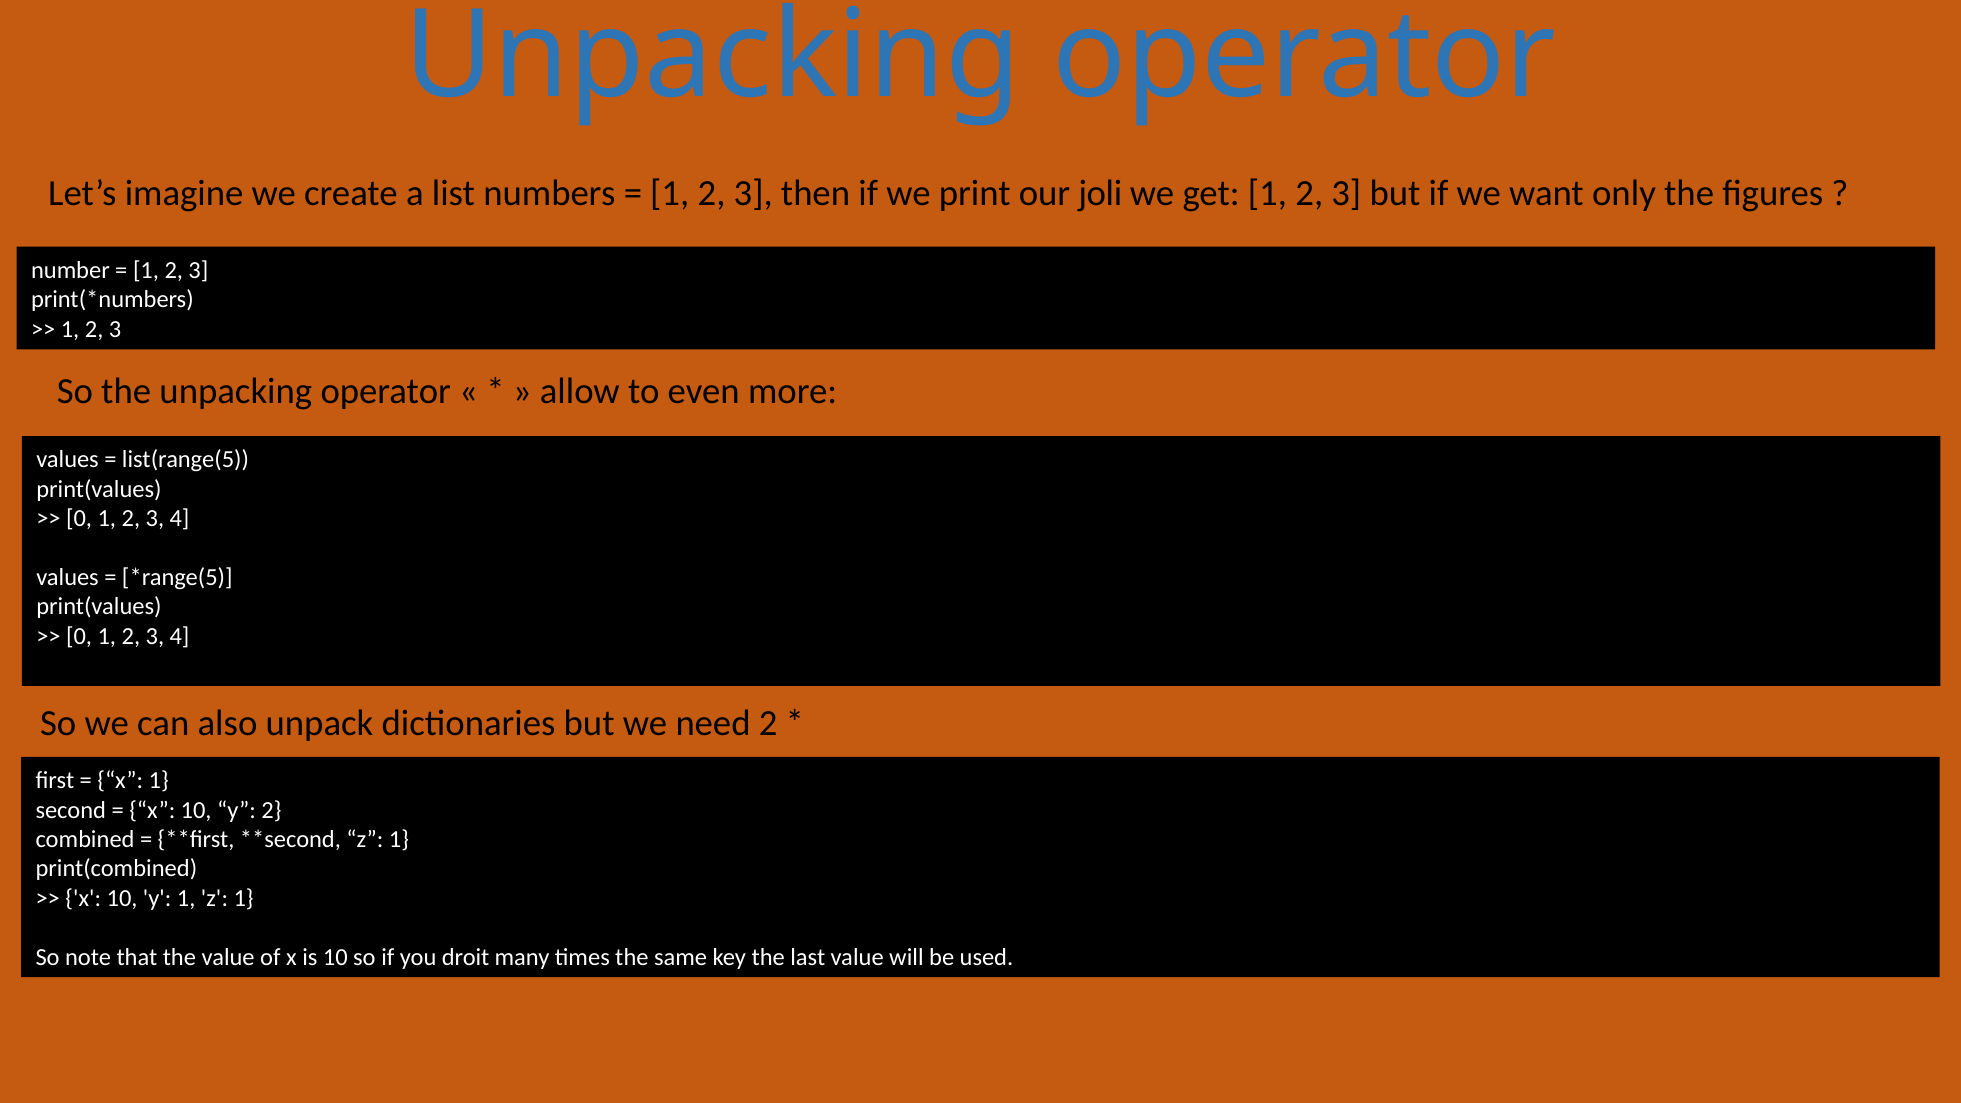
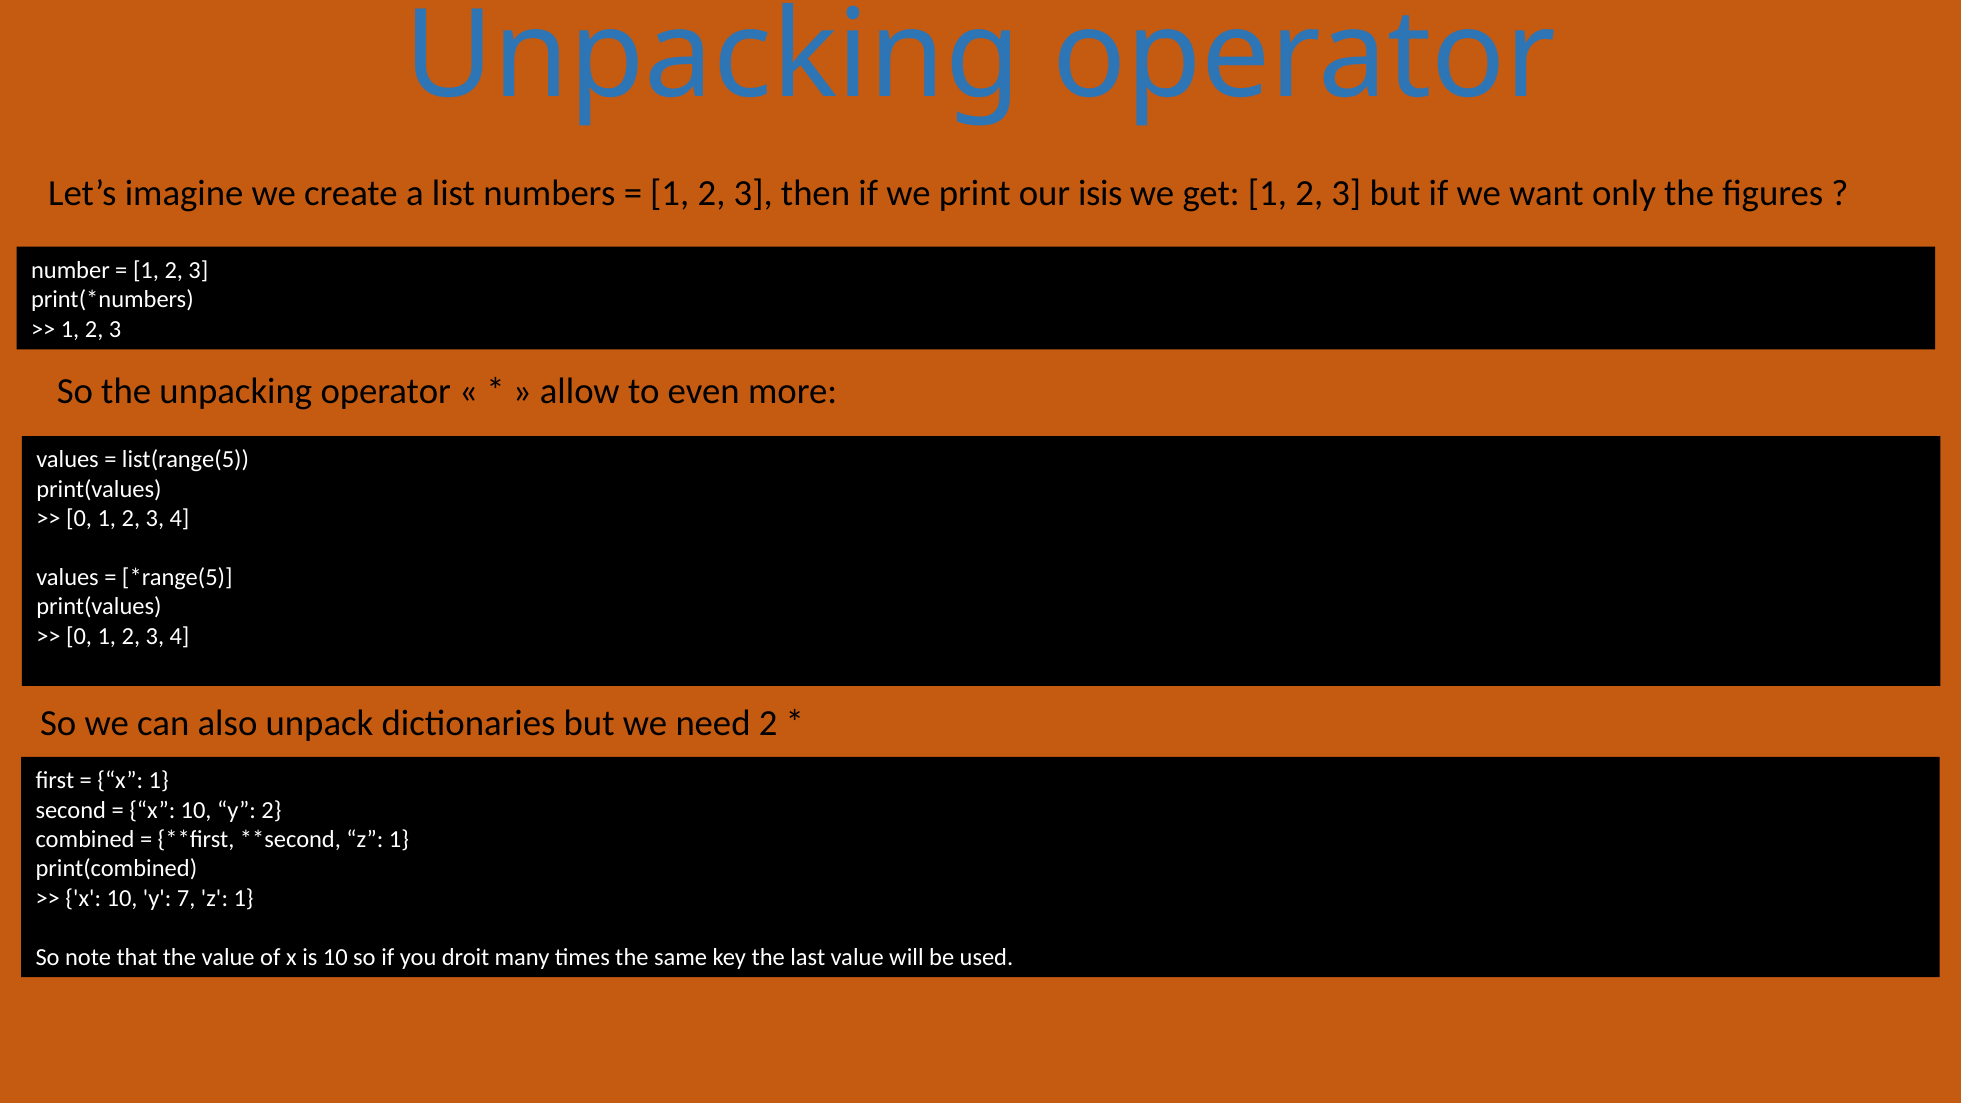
joli: joli -> isis
y 1: 1 -> 7
